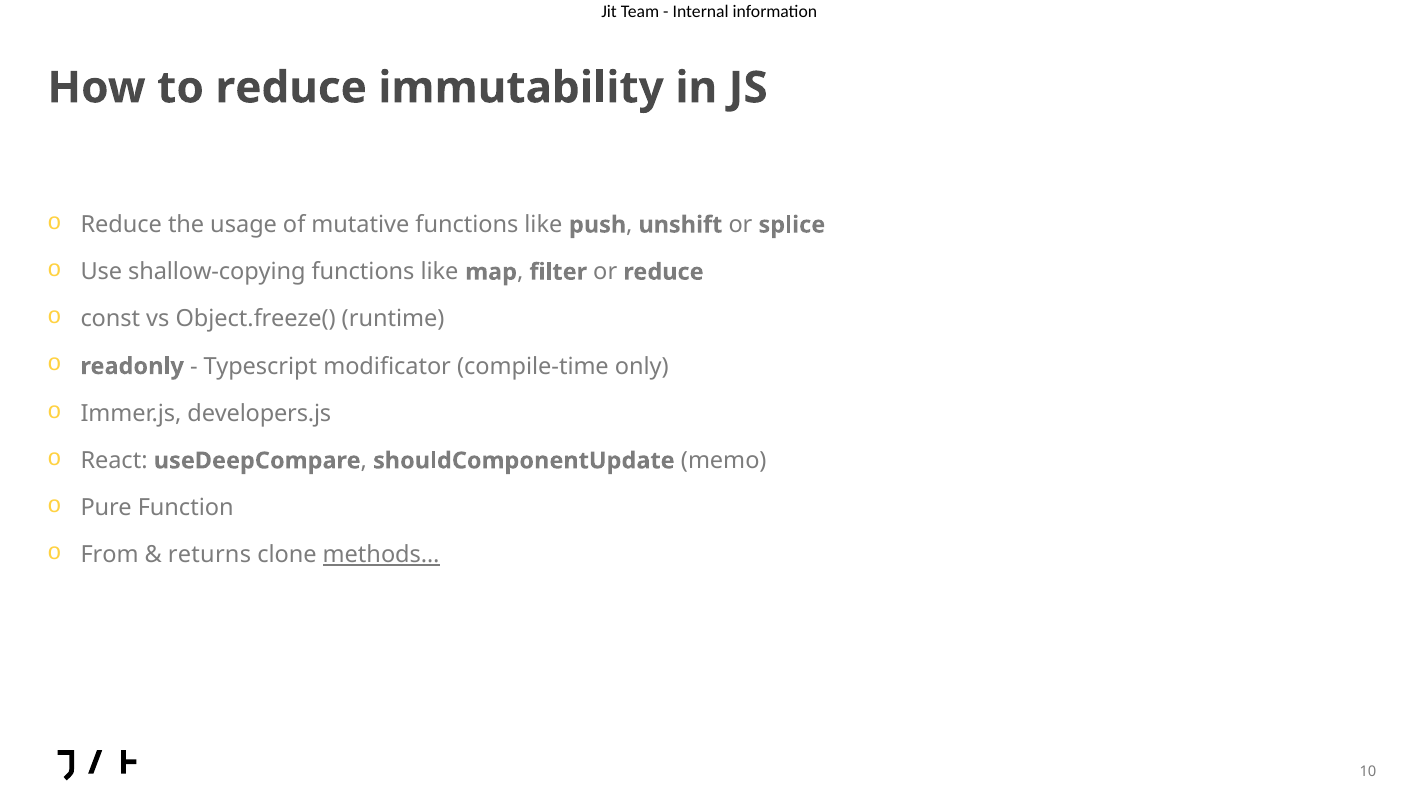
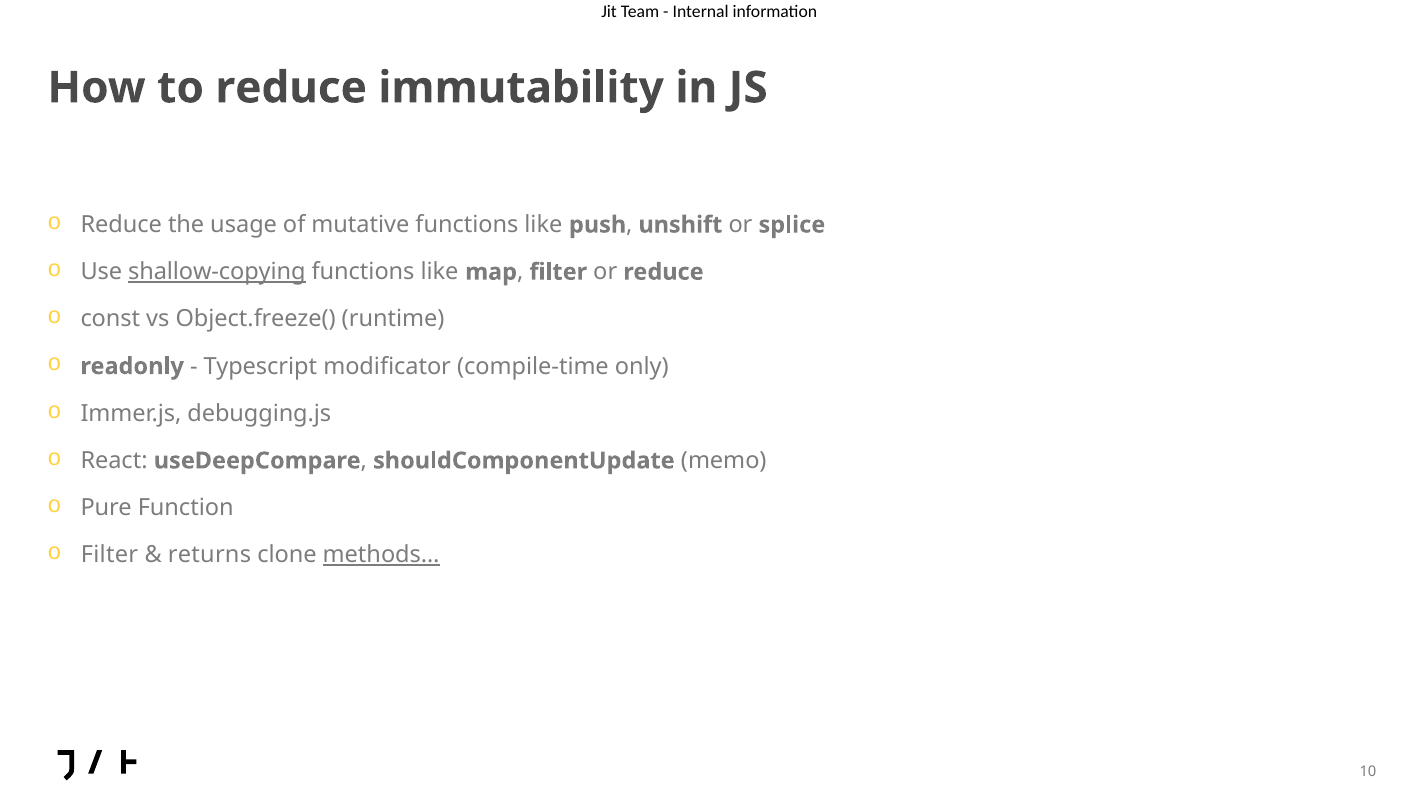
shallow-copying underline: none -> present
developers.js: developers.js -> debugging.js
From at (110, 555): From -> Filter
